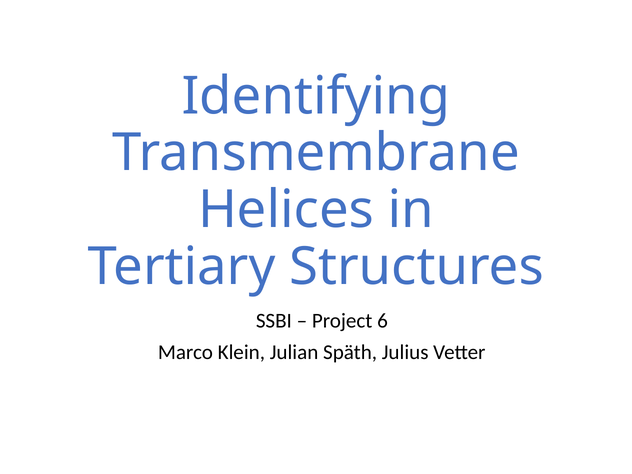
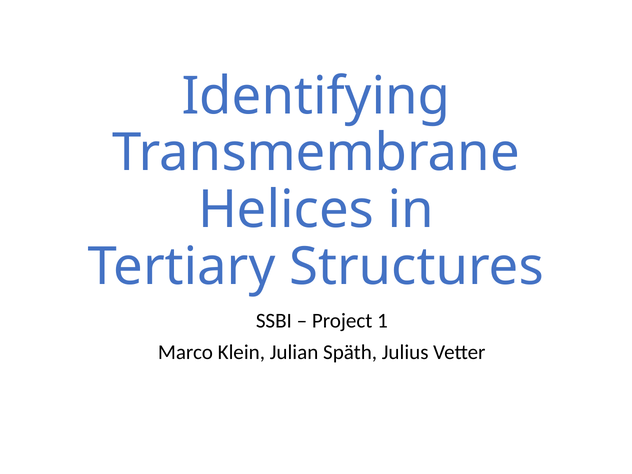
6: 6 -> 1
